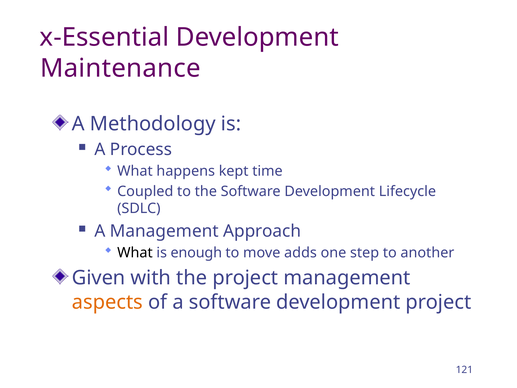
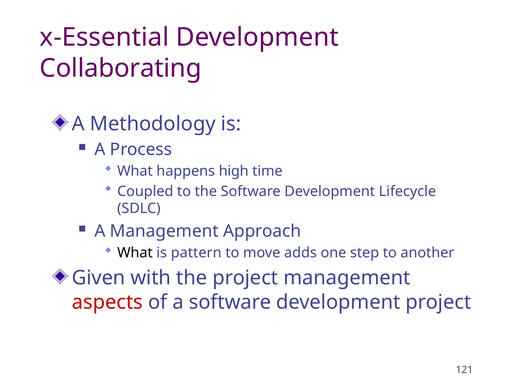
Maintenance: Maintenance -> Collaborating
kept: kept -> high
enough: enough -> pattern
aspects colour: orange -> red
